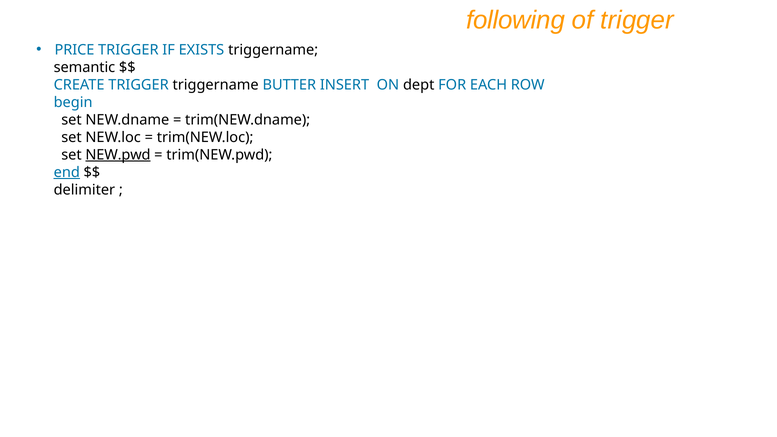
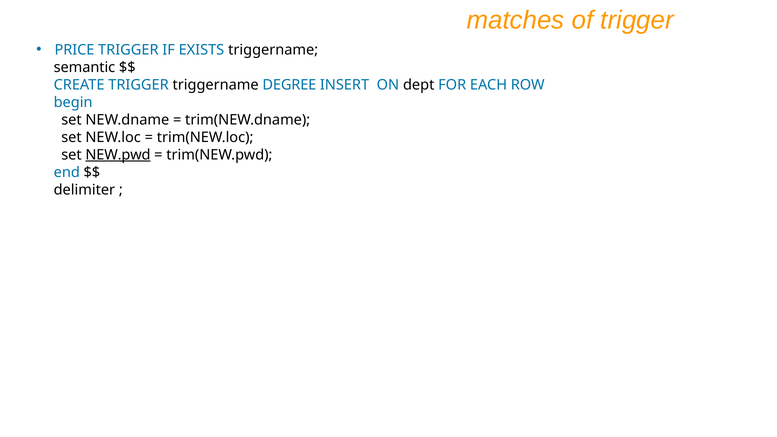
following: following -> matches
BUTTER: BUTTER -> DEGREE
end underline: present -> none
